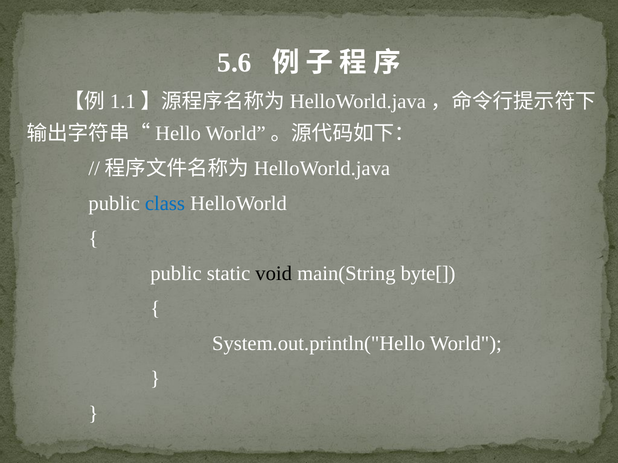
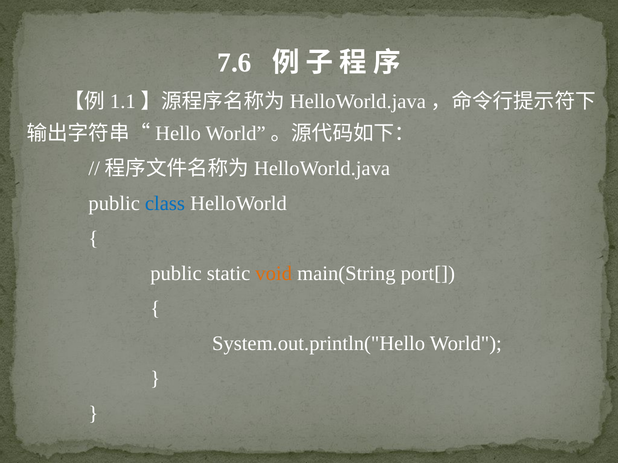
5.6: 5.6 -> 7.6
void colour: black -> orange
byte[: byte[ -> port[
